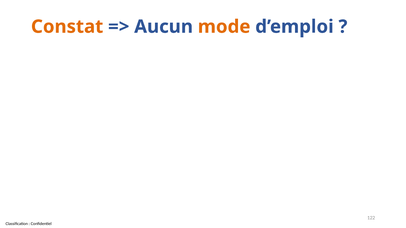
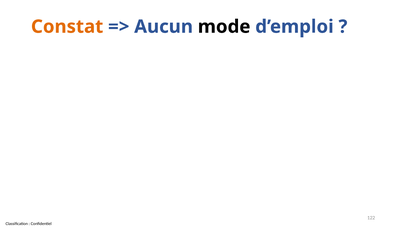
mode colour: orange -> black
